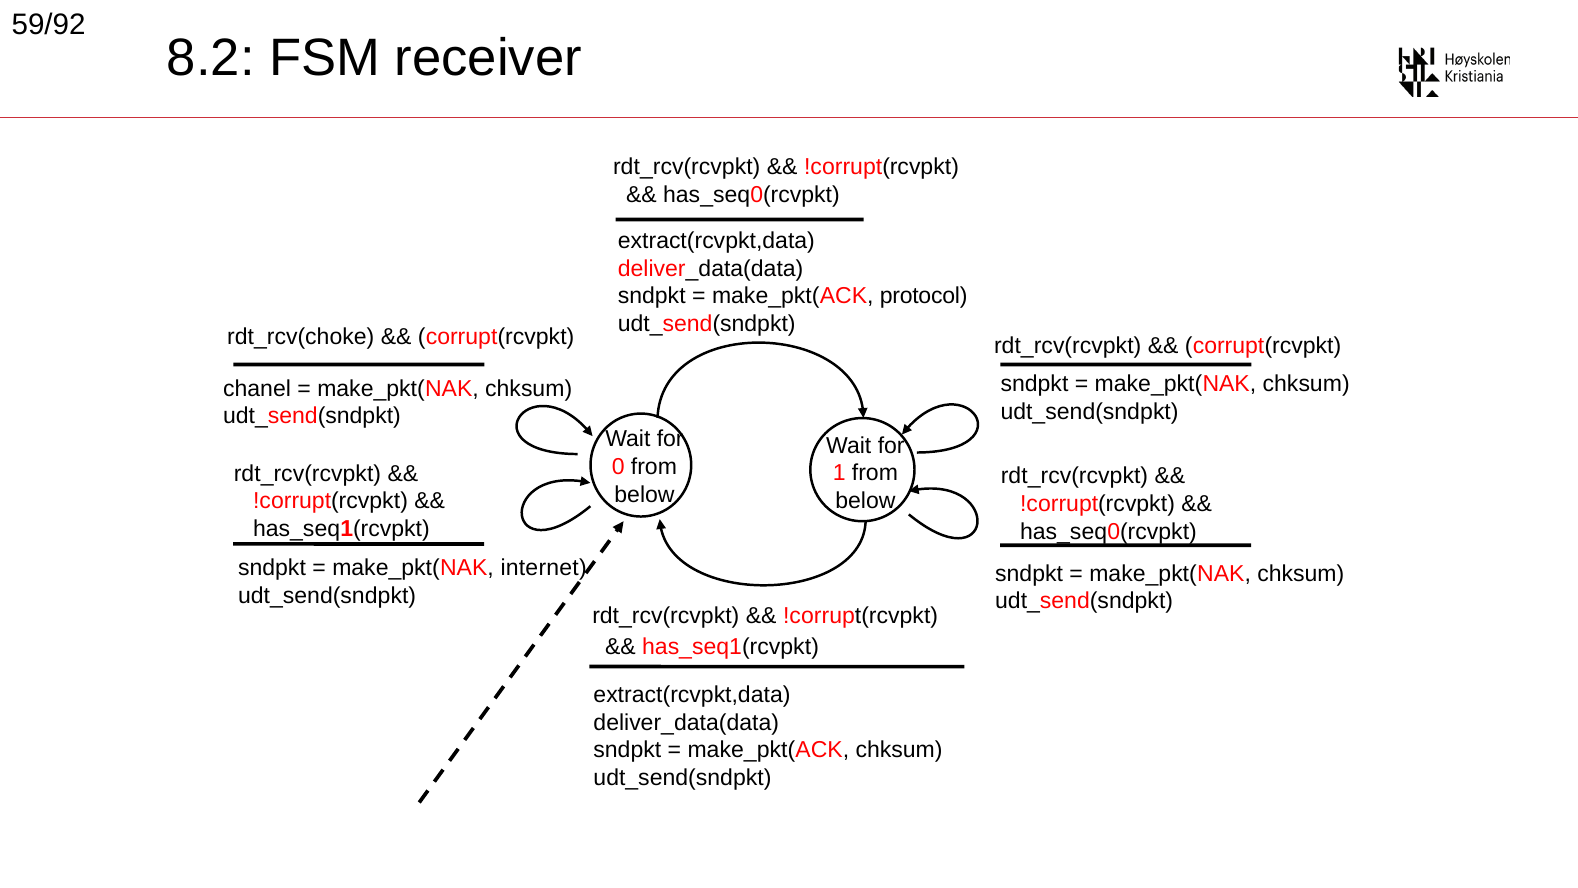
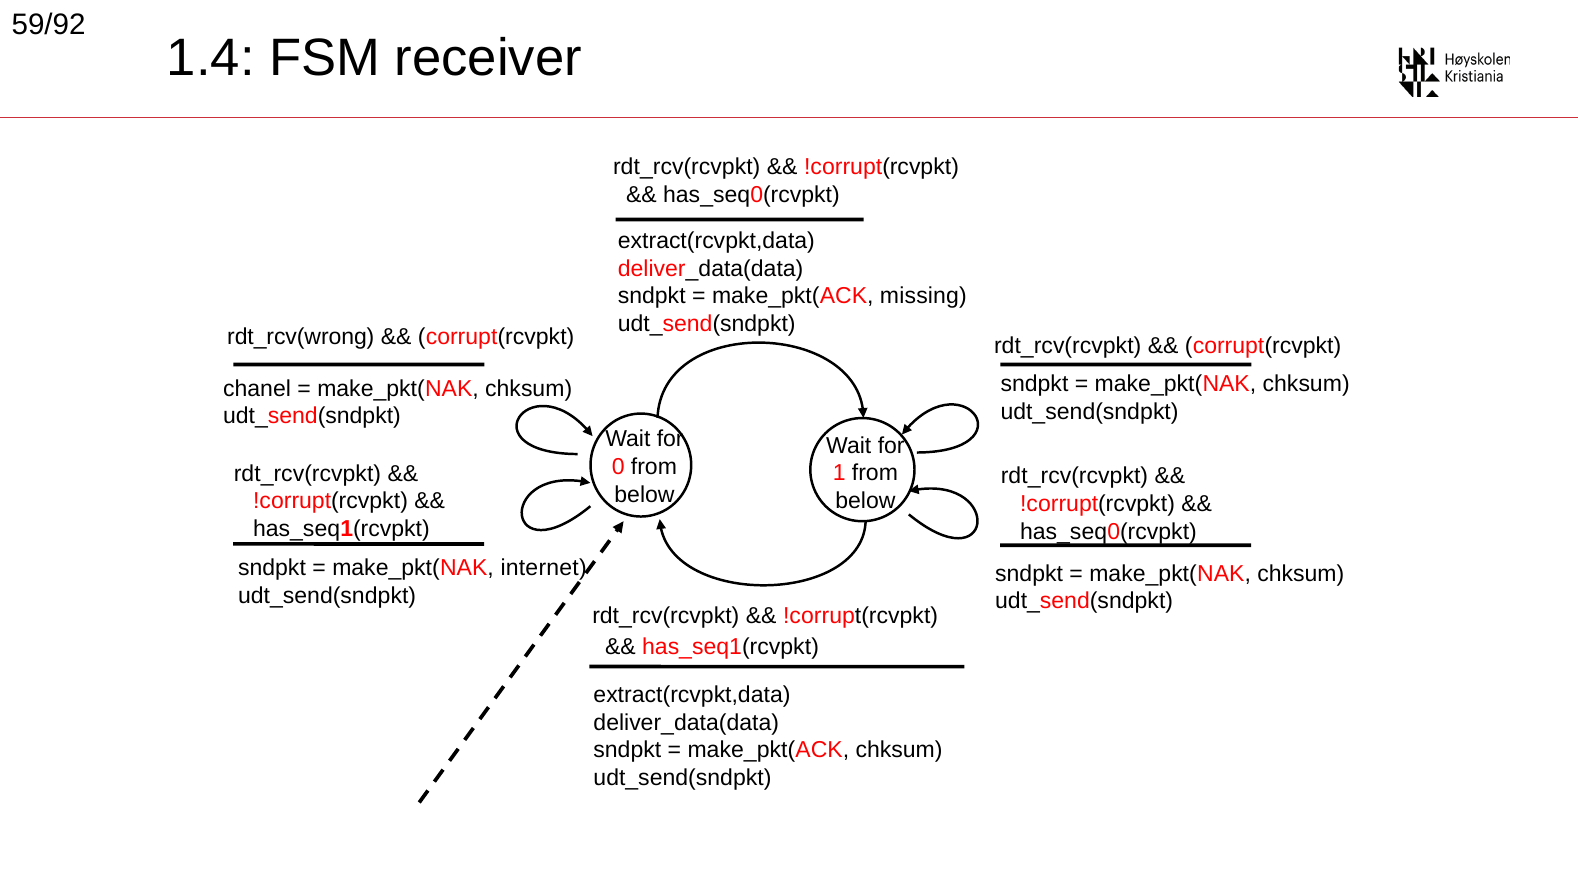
8.2: 8.2 -> 1.4
protocol: protocol -> missing
rdt_rcv(choke: rdt_rcv(choke -> rdt_rcv(wrong
